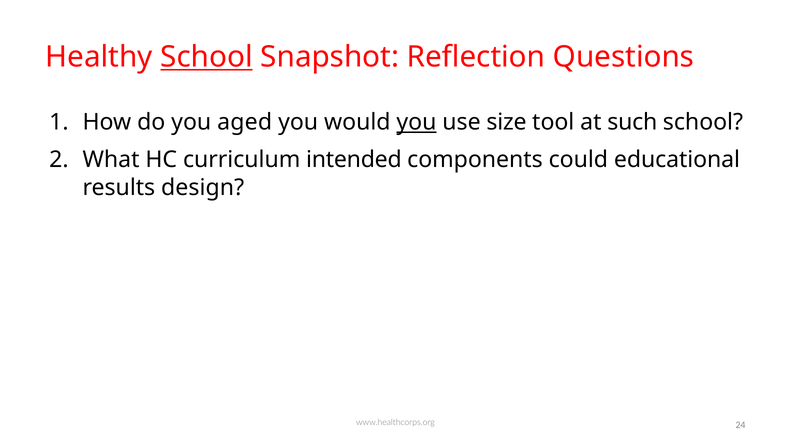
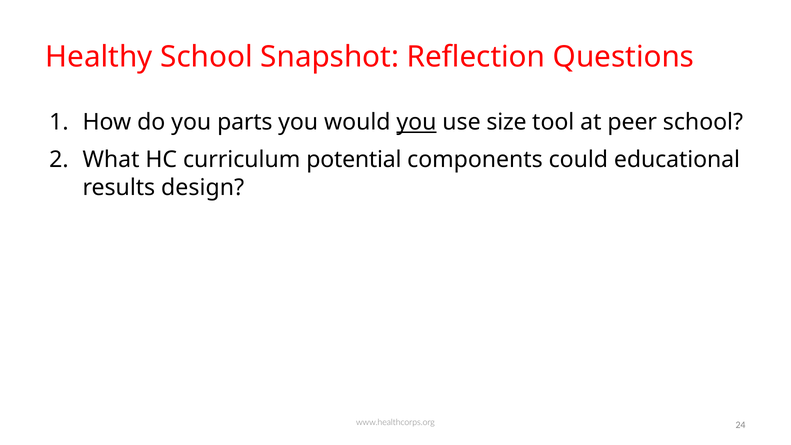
School at (207, 57) underline: present -> none
aged: aged -> parts
such: such -> peer
intended: intended -> potential
